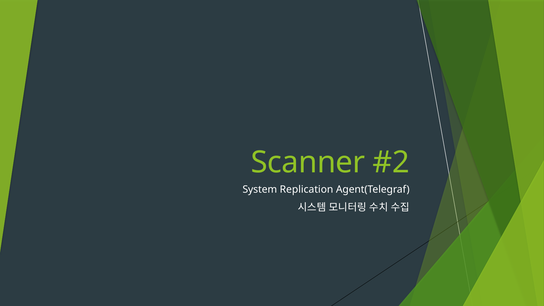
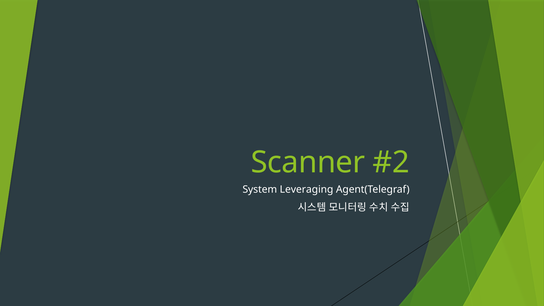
Replication: Replication -> Leveraging
